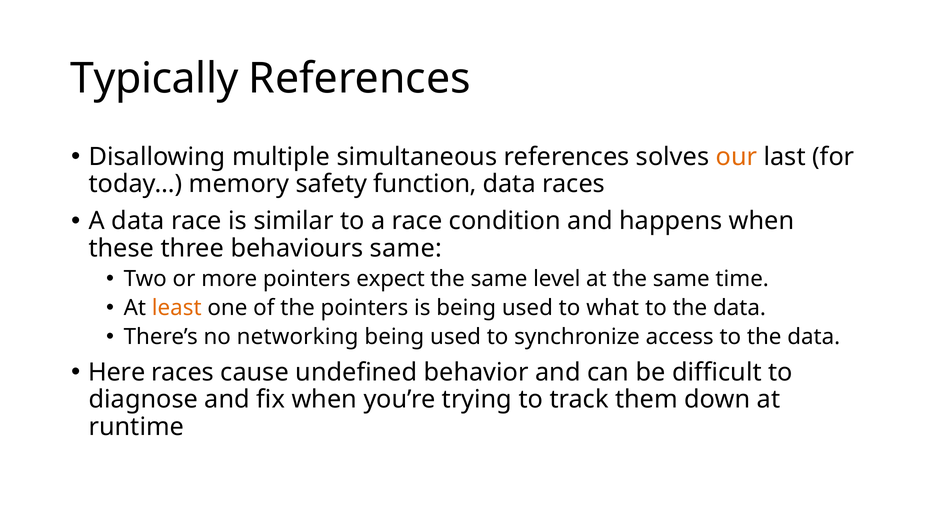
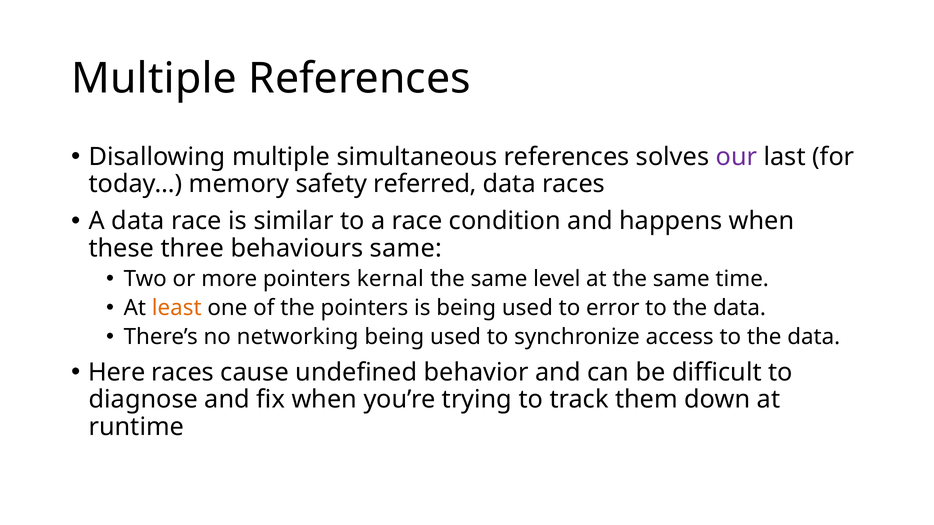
Typically at (154, 78): Typically -> Multiple
our colour: orange -> purple
function: function -> referred
expect: expect -> kernal
what: what -> error
